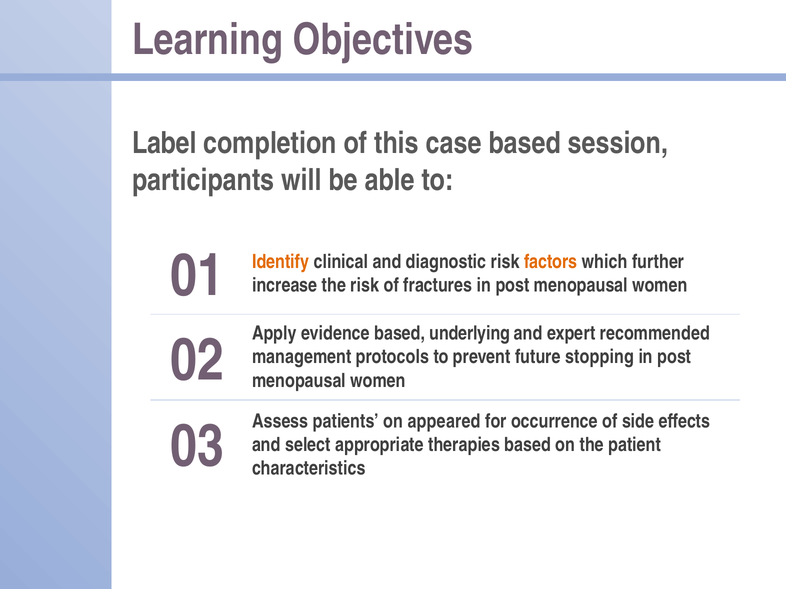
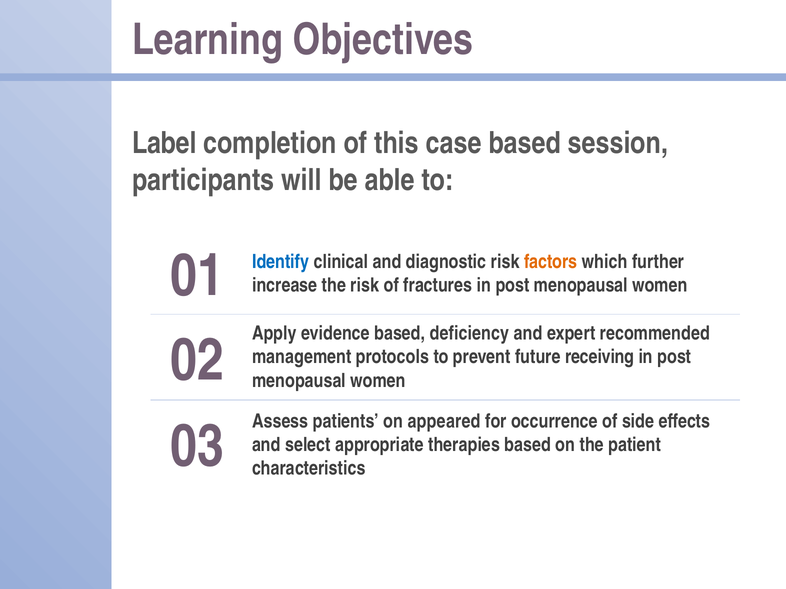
Identify colour: orange -> blue
underlying: underlying -> deficiency
stopping: stopping -> receiving
